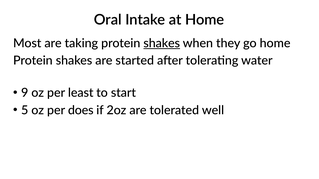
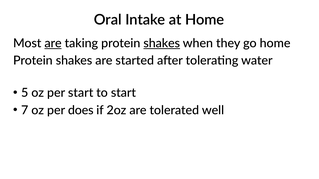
are at (53, 43) underline: none -> present
9: 9 -> 5
per least: least -> start
5: 5 -> 7
